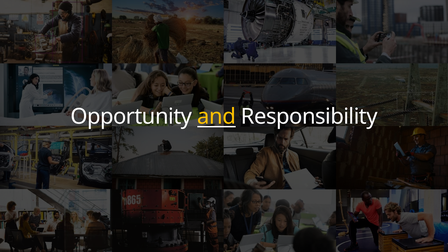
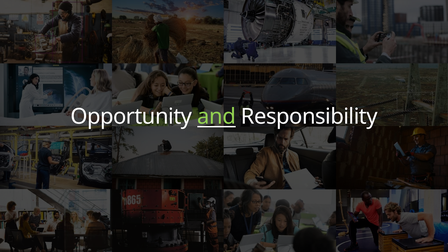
and colour: yellow -> light green
